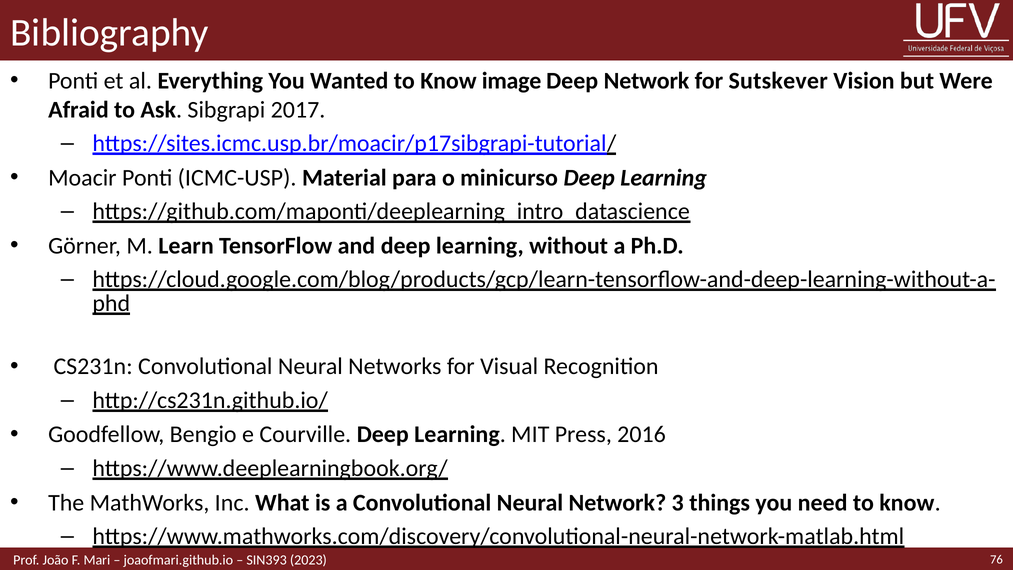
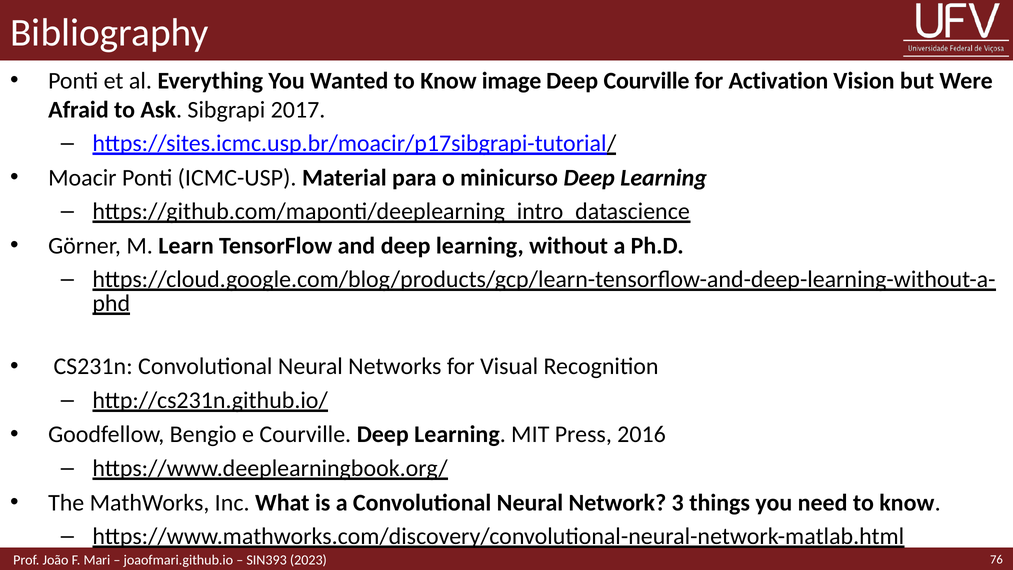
Deep Network: Network -> Courville
Sutskever: Sutskever -> Activation
